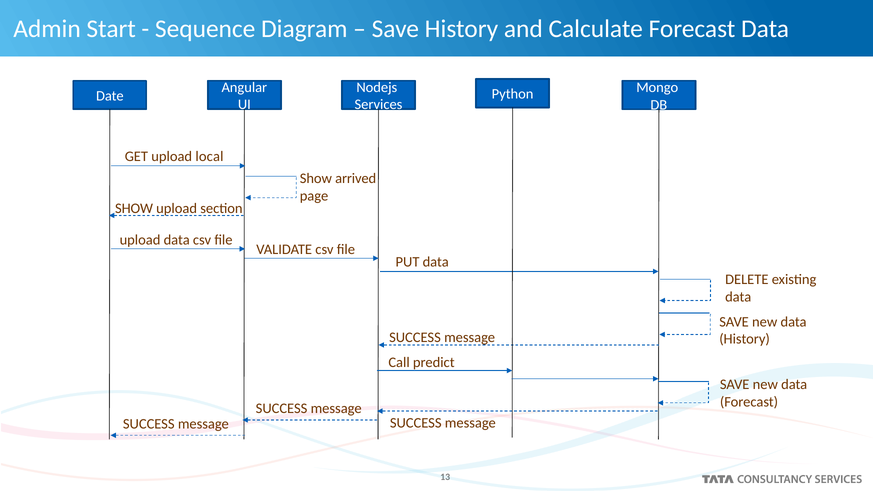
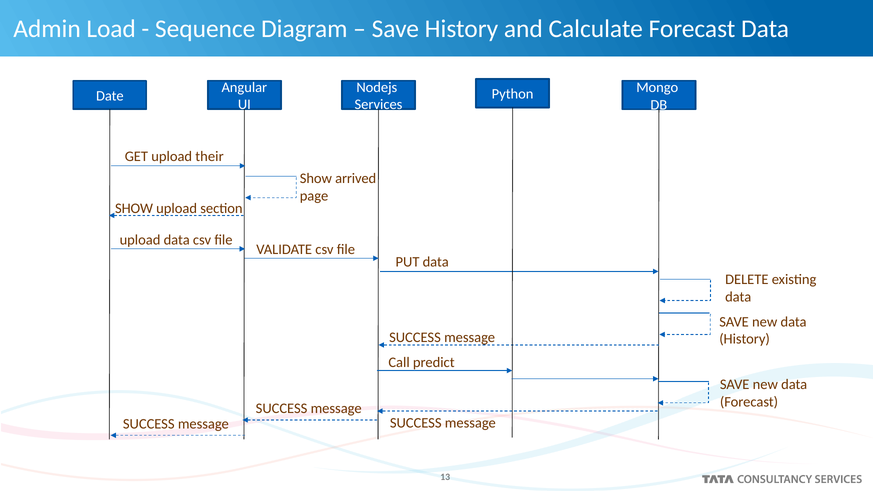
Start: Start -> Load
local: local -> their
